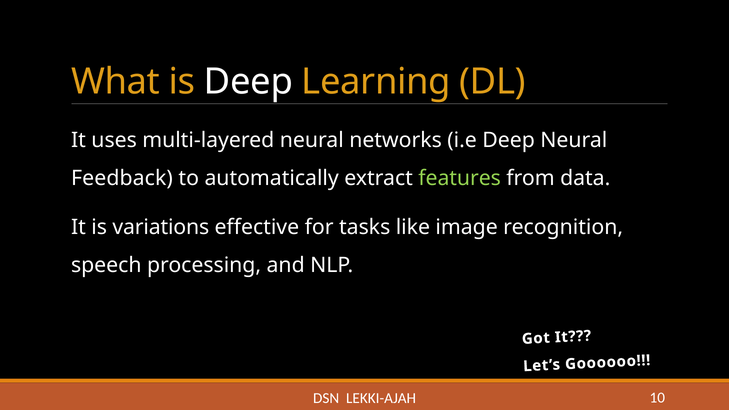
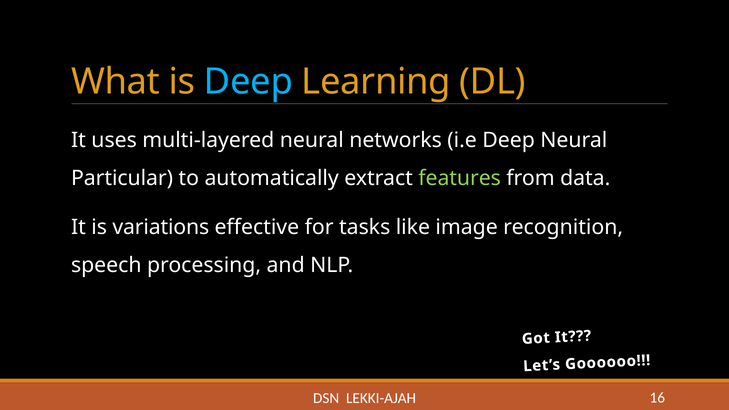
Deep at (248, 82) colour: white -> light blue
Feedback: Feedback -> Particular
10: 10 -> 16
